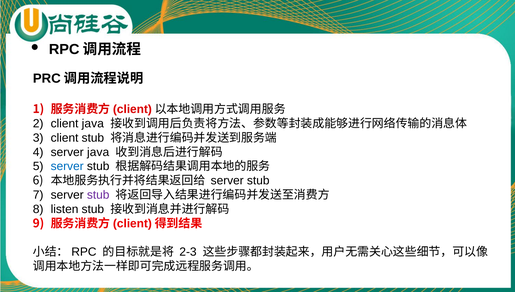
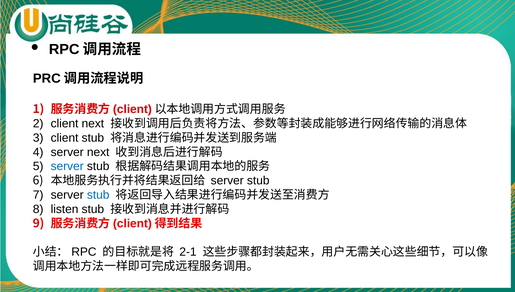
client java: java -> next
server java: java -> next
stub at (98, 195) colour: purple -> blue
2-3: 2-3 -> 2-1
